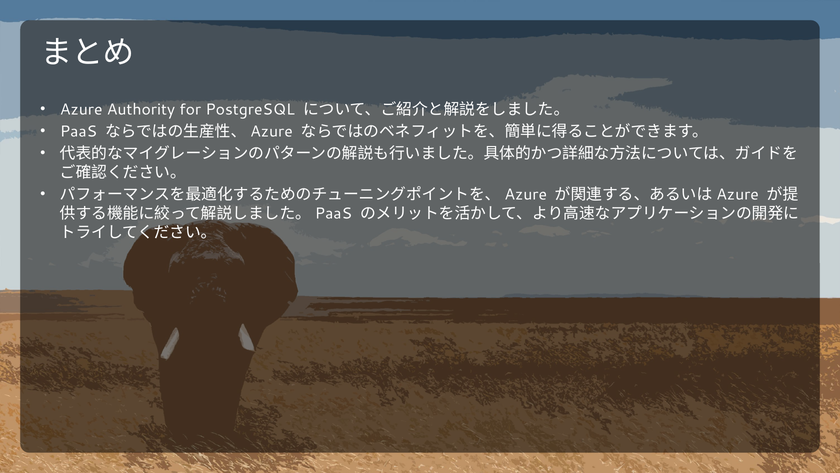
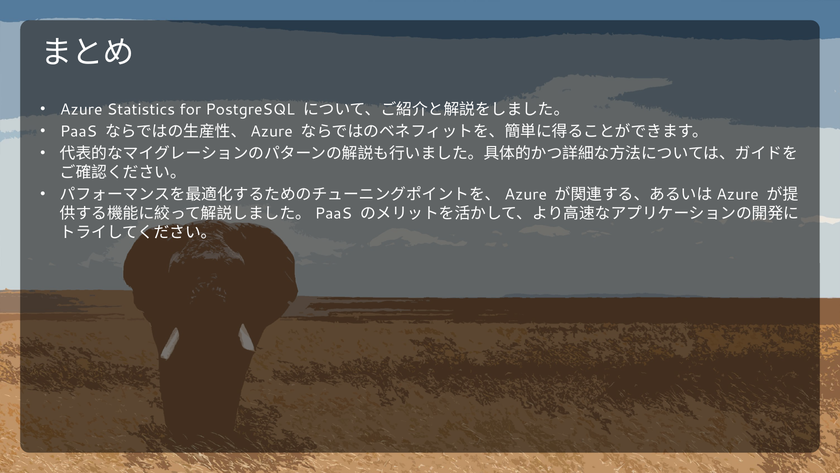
Authority: Authority -> Statistics
